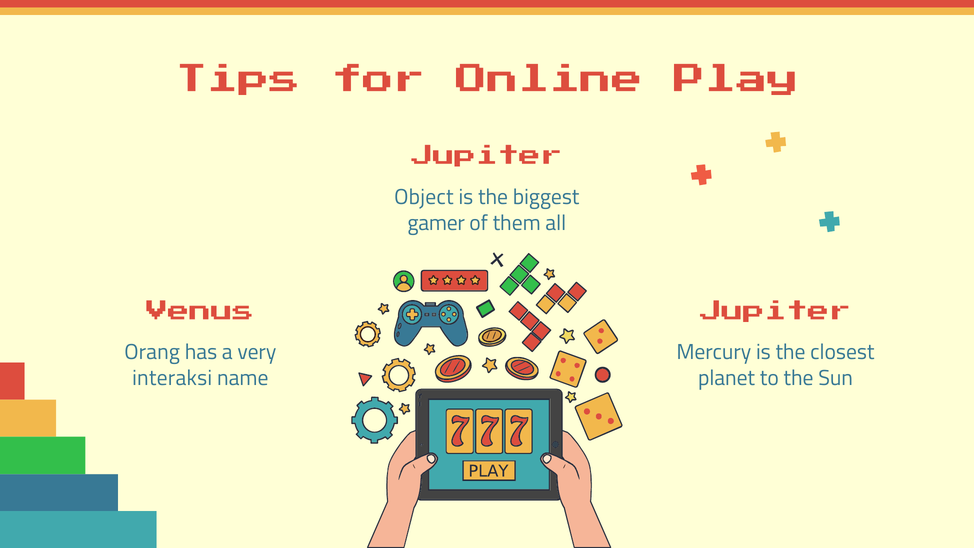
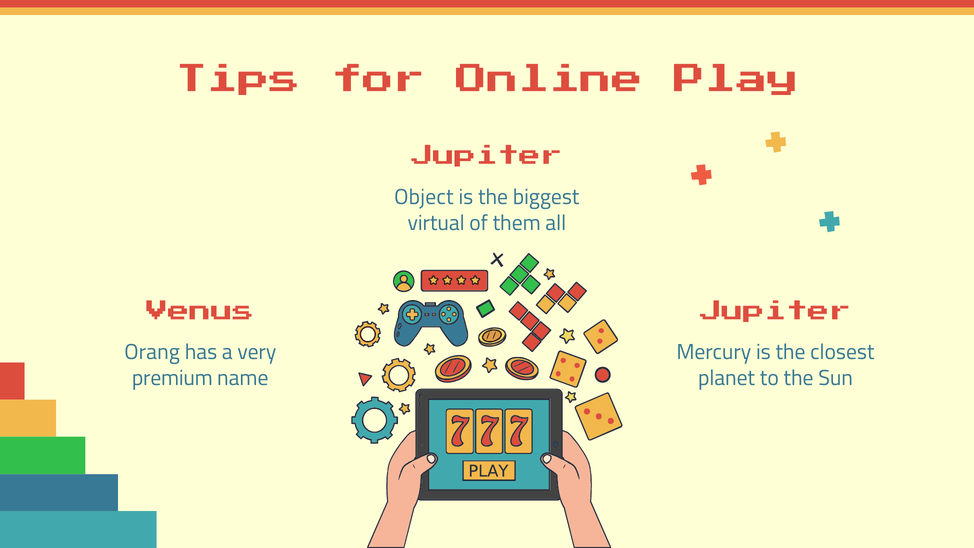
gamer: gamer -> virtual
interaksi: interaksi -> premium
